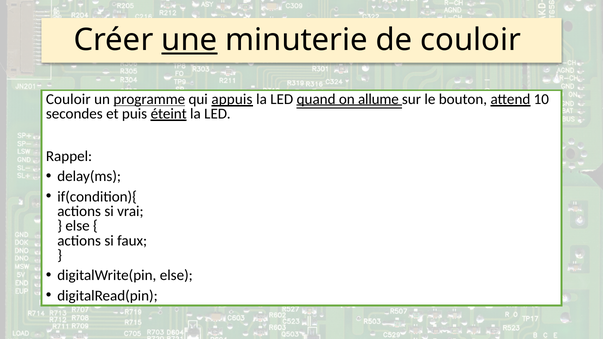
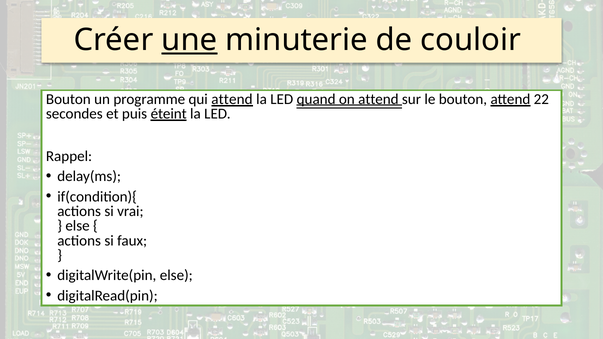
Couloir at (68, 99): Couloir -> Bouton
programme underline: present -> none
qui appuis: appuis -> attend
on allume: allume -> attend
10: 10 -> 22
